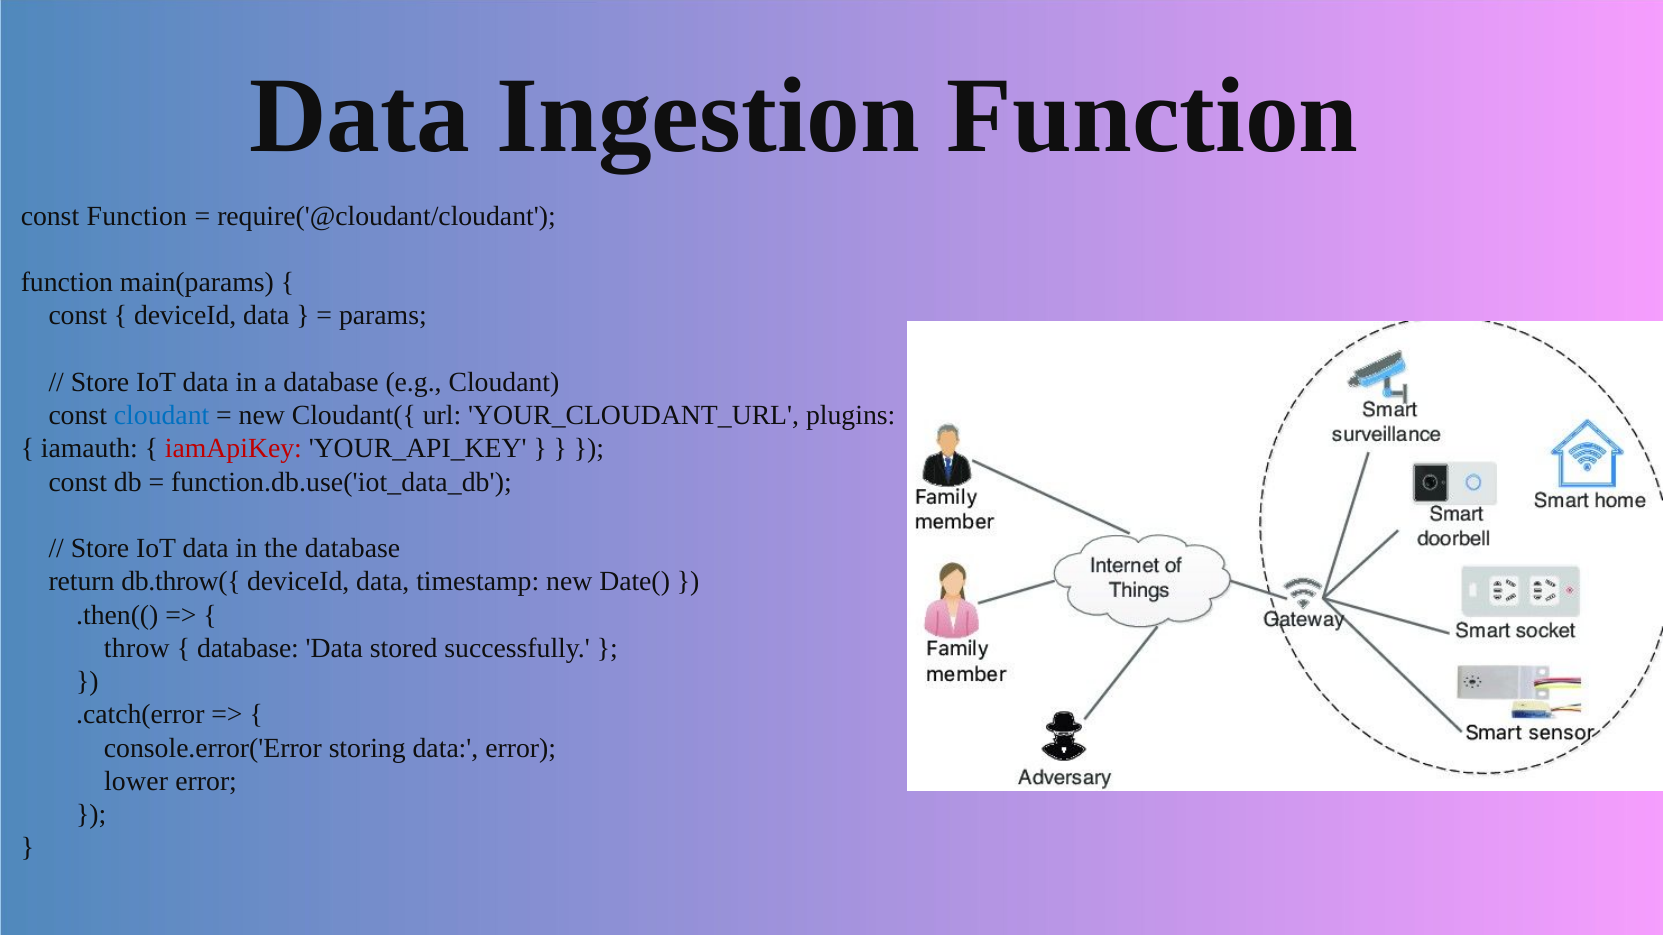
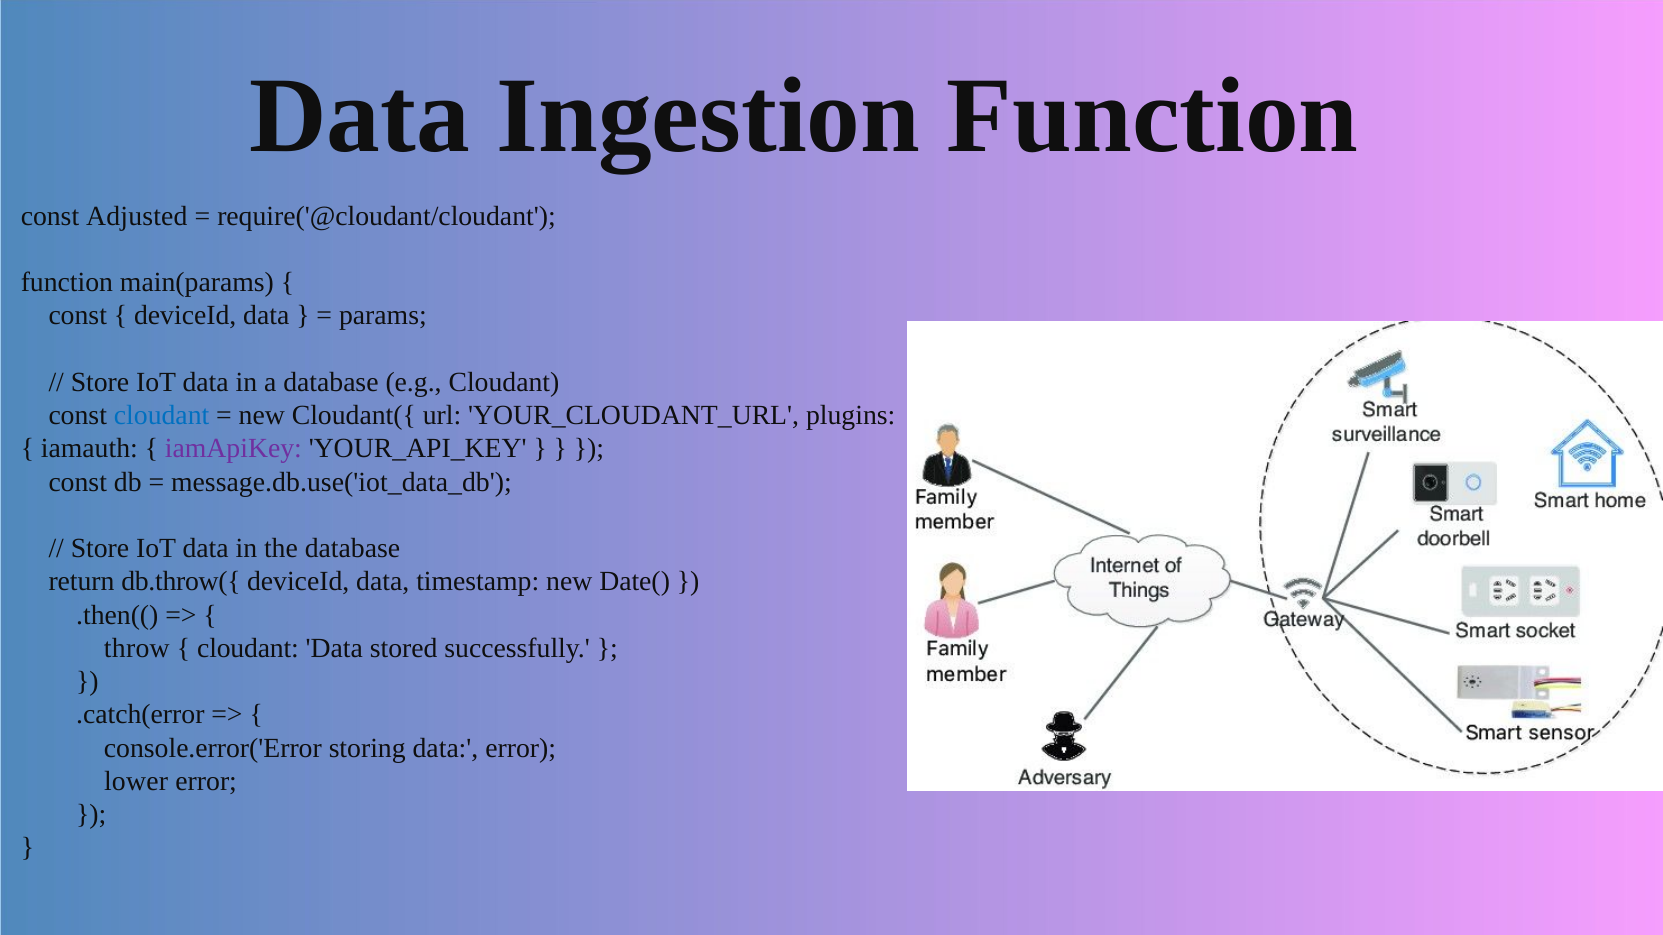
const Function: Function -> Adjusted
iamApiKey colour: red -> purple
function.db.use('iot_data_db: function.db.use('iot_data_db -> message.db.use('iot_data_db
database at (248, 648): database -> cloudant
